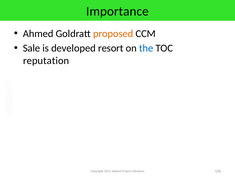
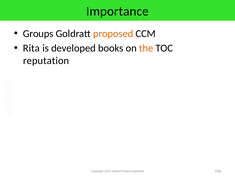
Ahmed: Ahmed -> Groups
Sale: Sale -> Rita
resort: resort -> books
the colour: blue -> orange
